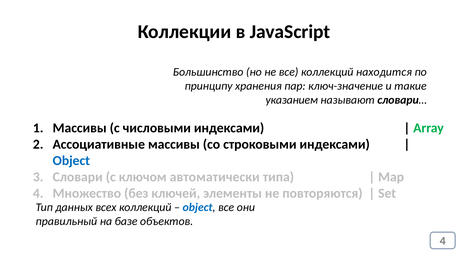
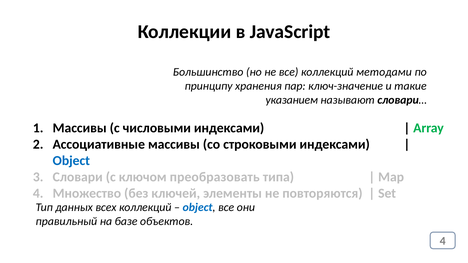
находится: находится -> методами
автоматически: автоматически -> преобразовать
